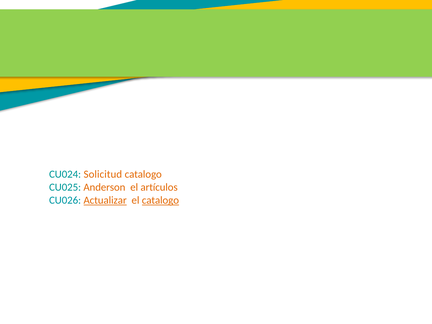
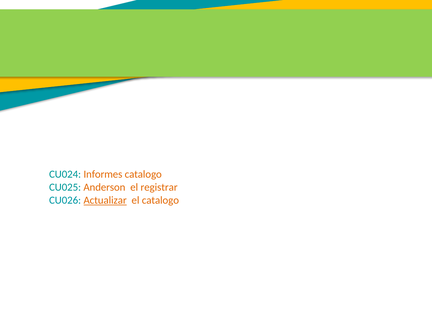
Solicitud: Solicitud -> Informes
artículos: artículos -> registrar
catalogo at (160, 200) underline: present -> none
